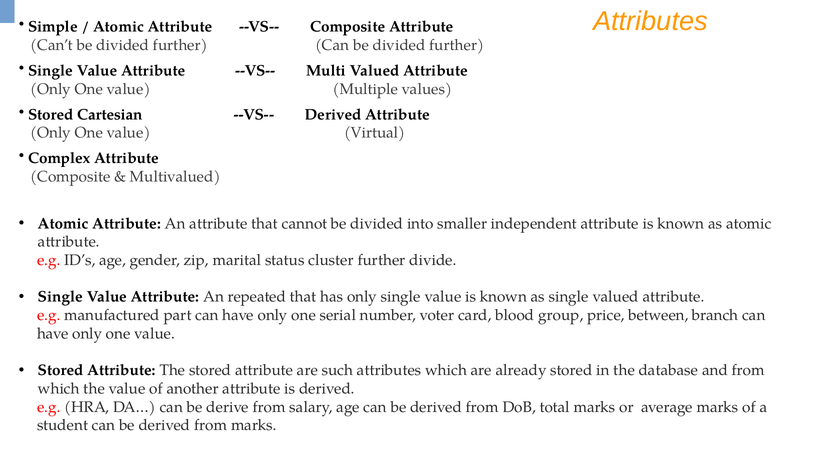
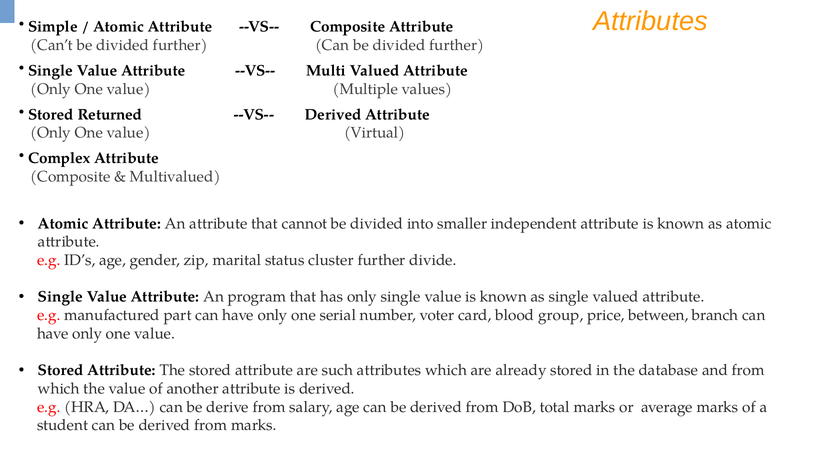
Cartesian: Cartesian -> Returned
repeated: repeated -> program
